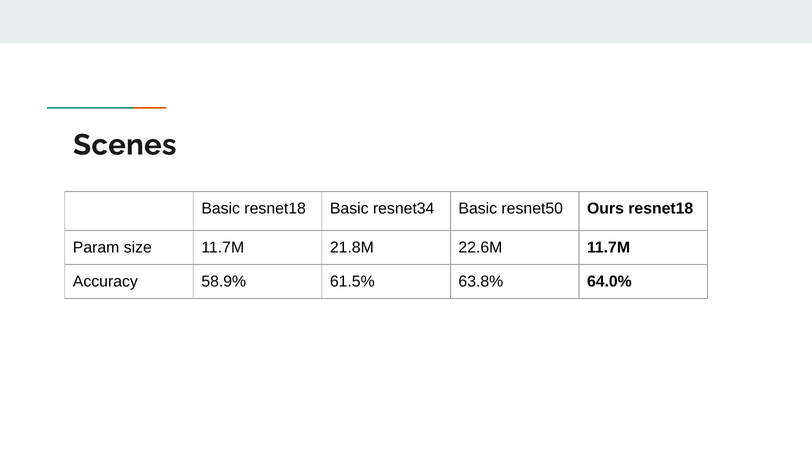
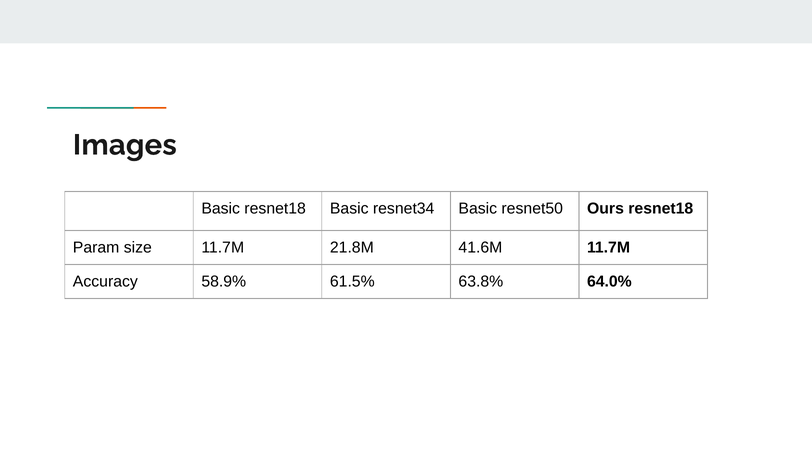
Scenes: Scenes -> Images
22.6M: 22.6M -> 41.6M
